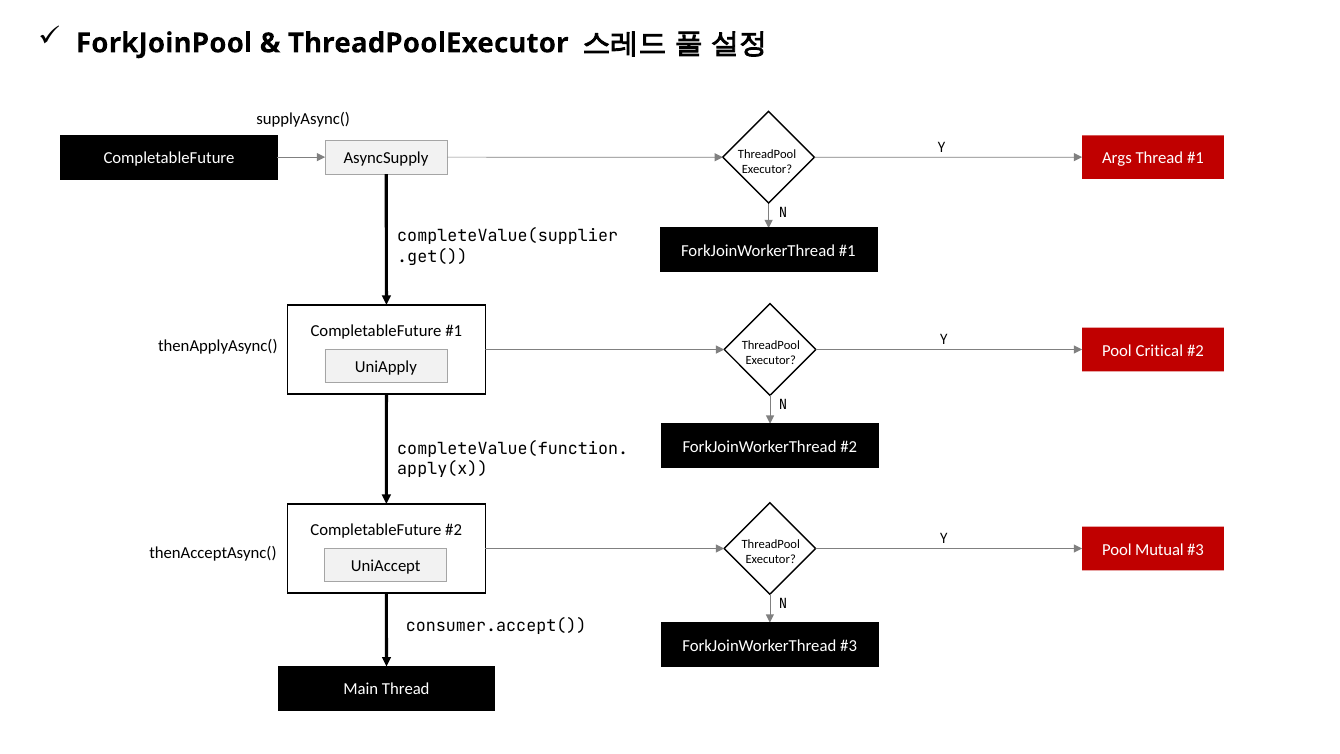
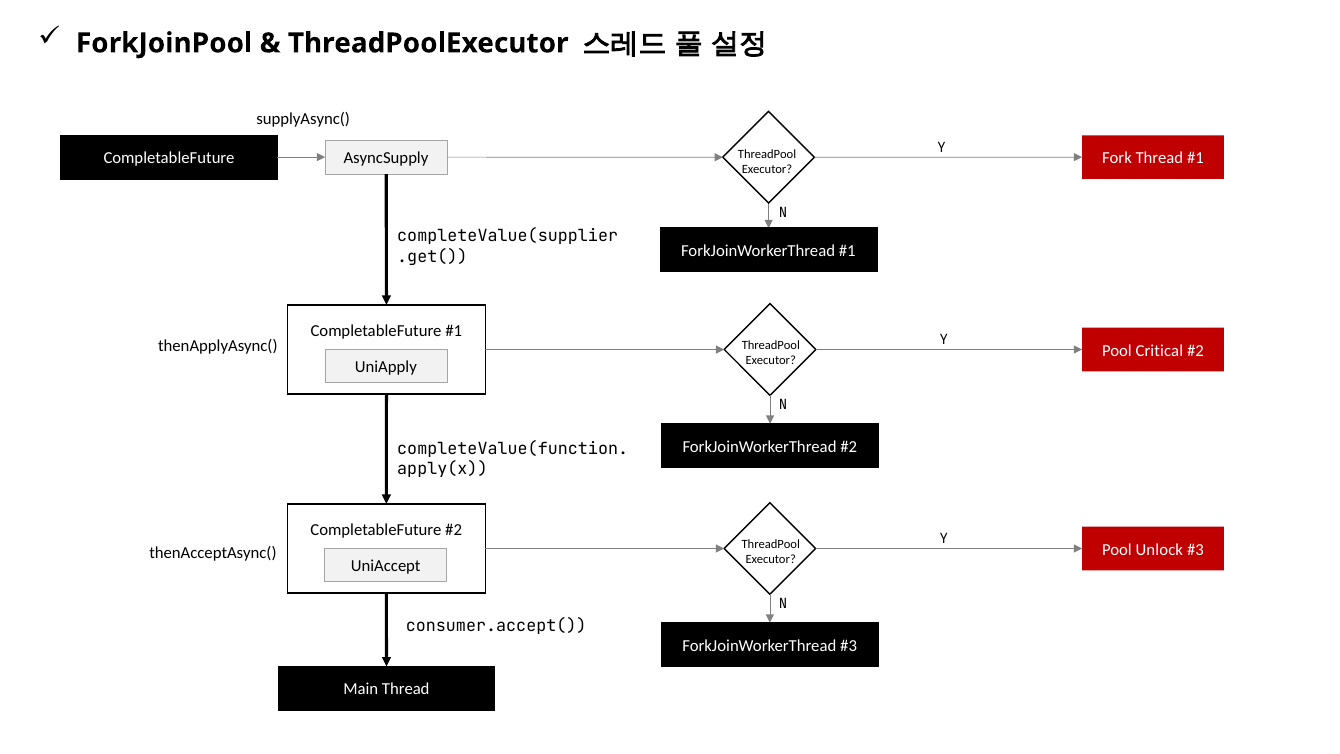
Args: Args -> Fork
Mutual: Mutual -> Unlock
